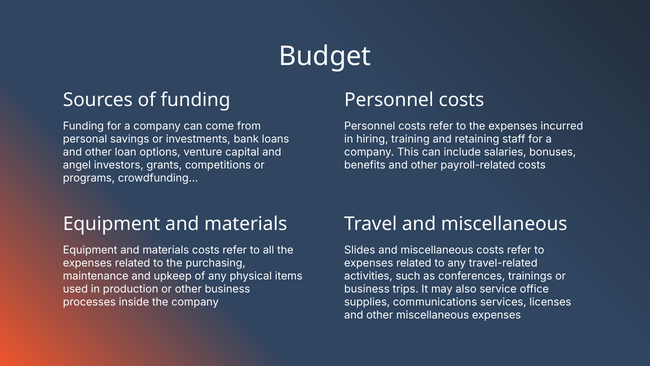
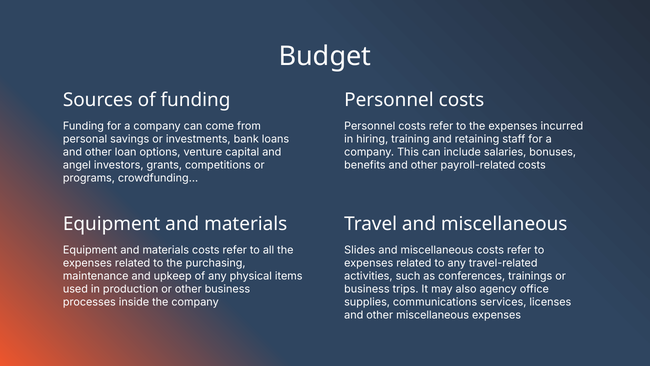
service: service -> agency
